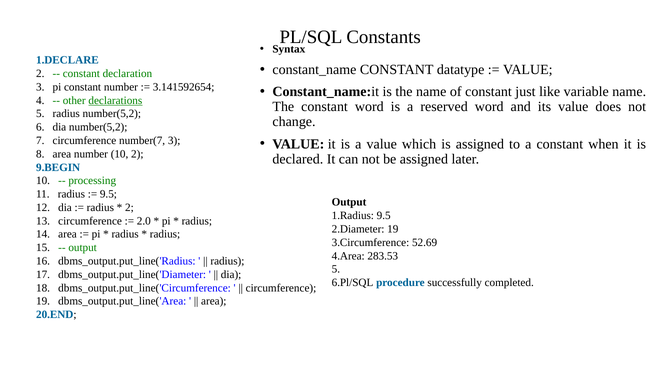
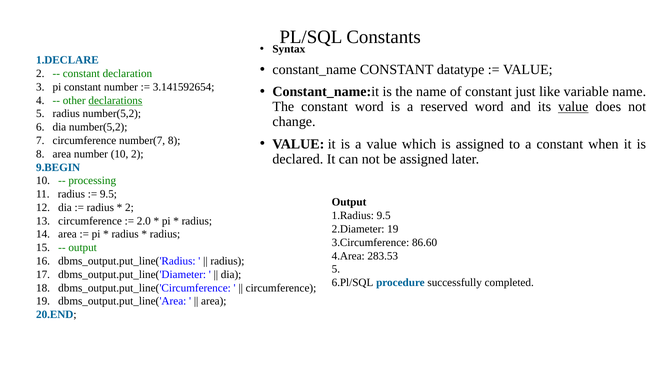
value at (573, 107) underline: none -> present
number(7 3: 3 -> 8
52.69: 52.69 -> 86.60
